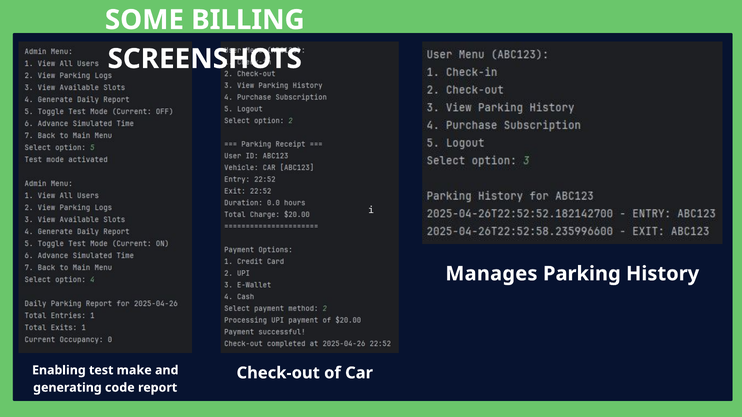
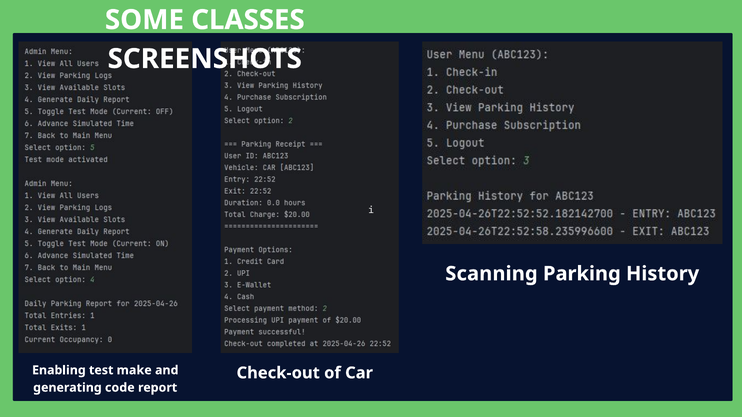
BILLING: BILLING -> CLASSES
Manages: Manages -> Scanning
